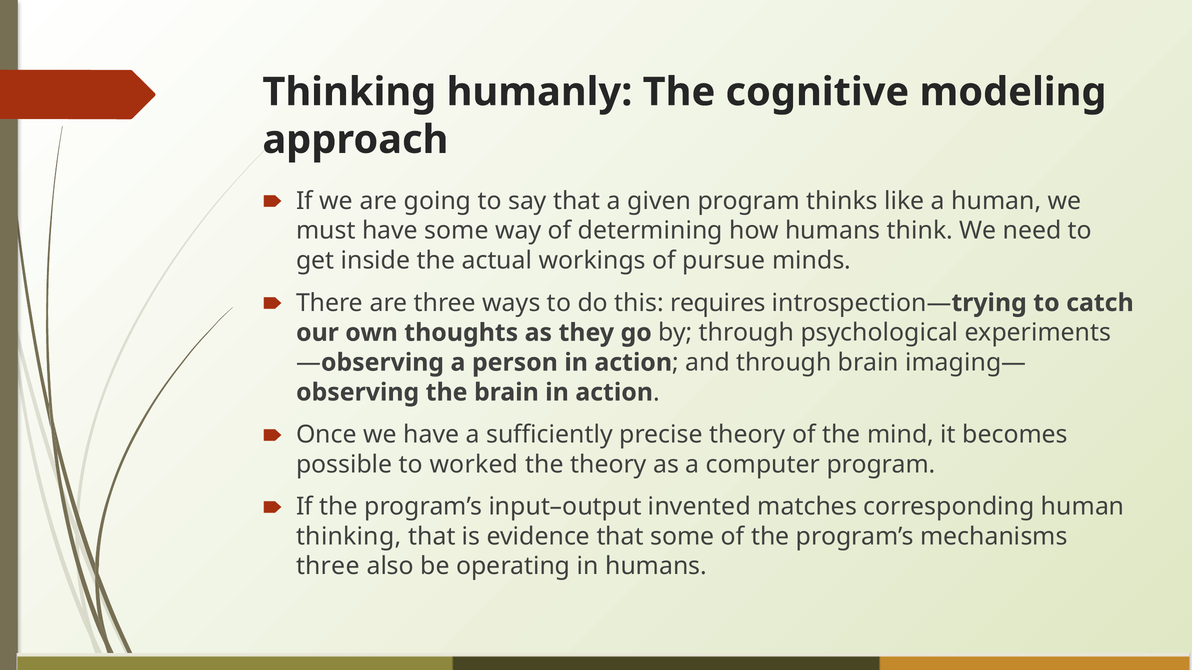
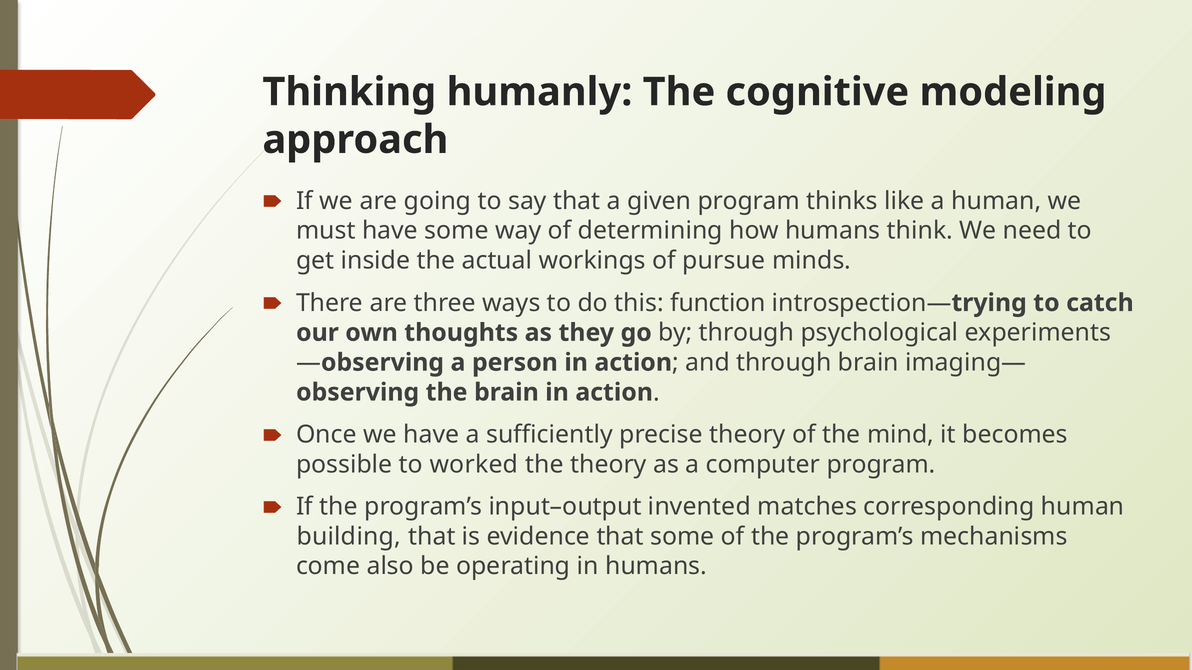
requires: requires -> function
thinking at (349, 537): thinking -> building
three at (328, 567): three -> come
